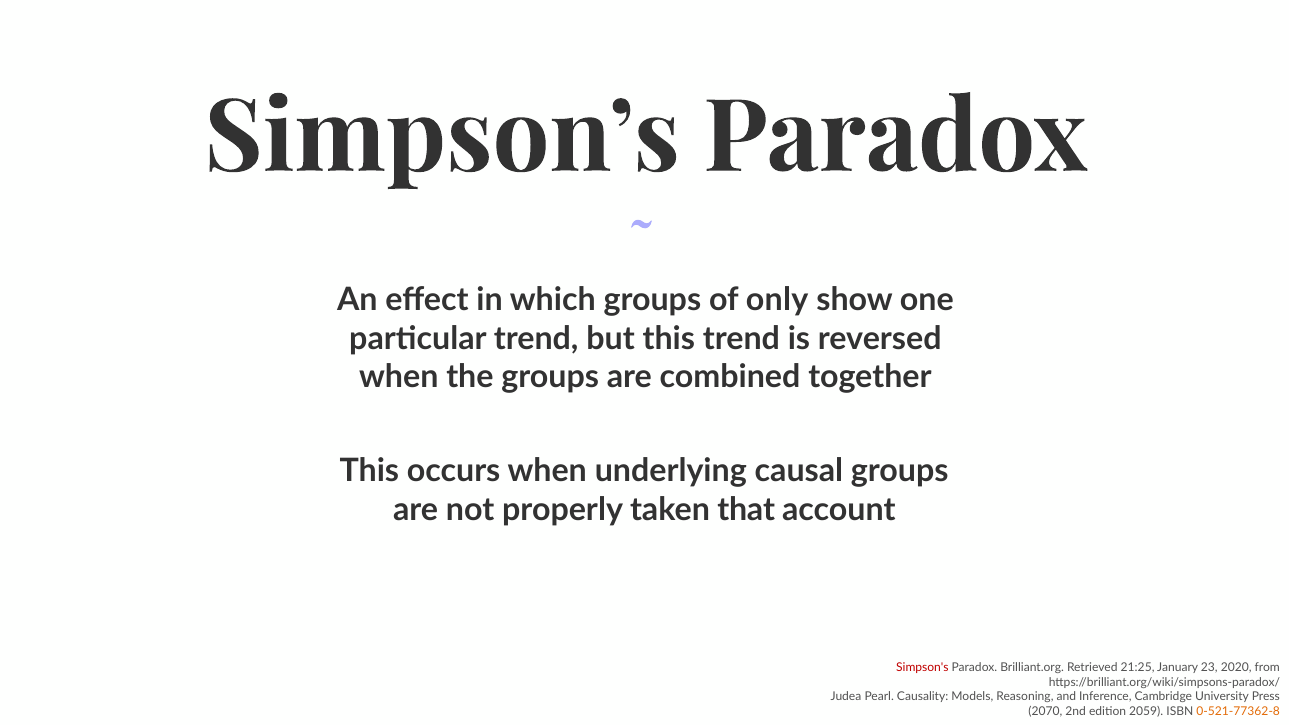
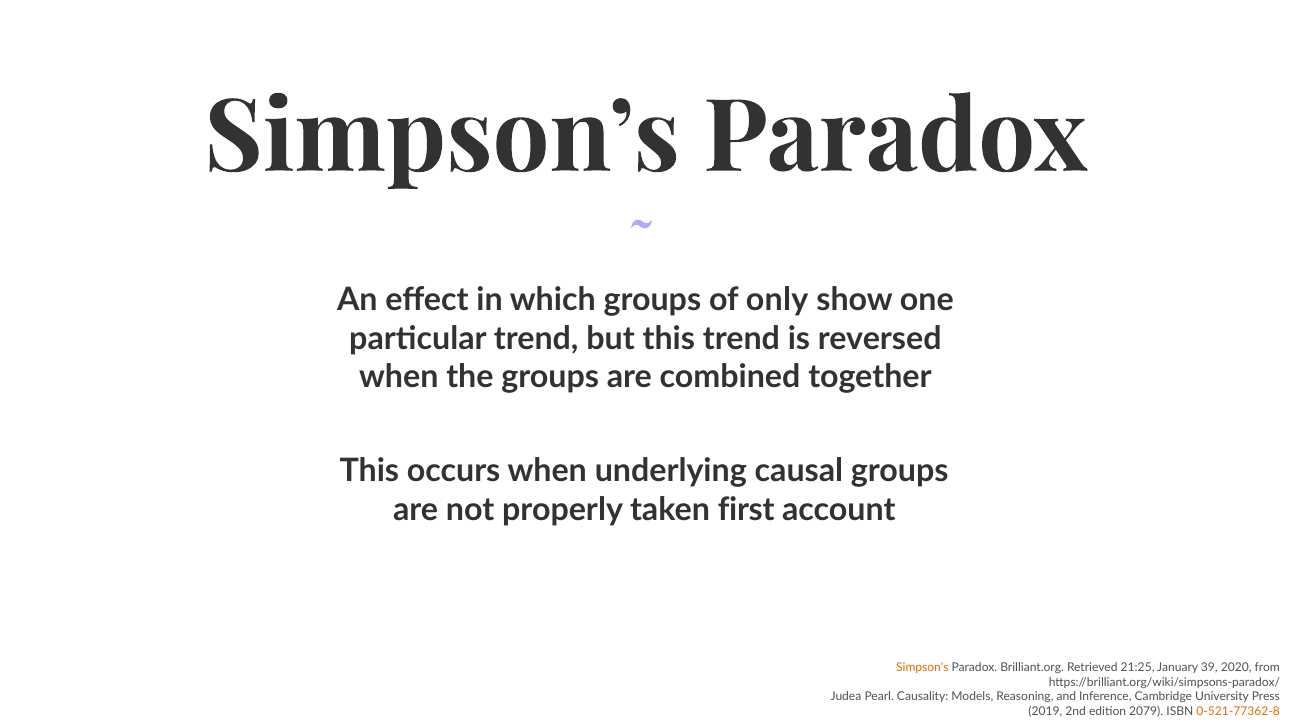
that: that -> first
Simpson's colour: red -> orange
23: 23 -> 39
2070: 2070 -> 2019
2059: 2059 -> 2079
